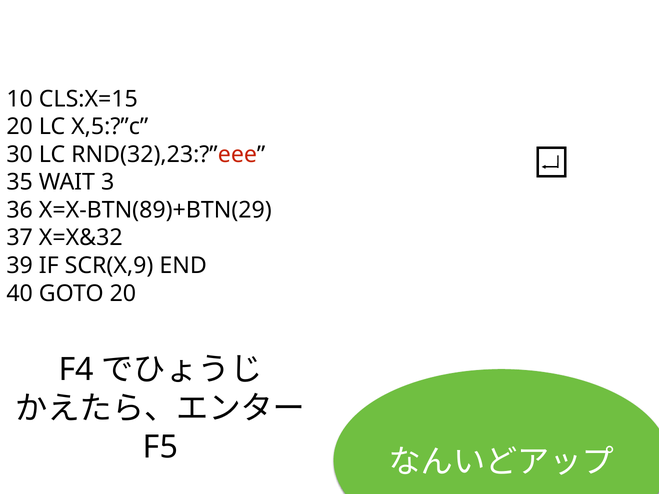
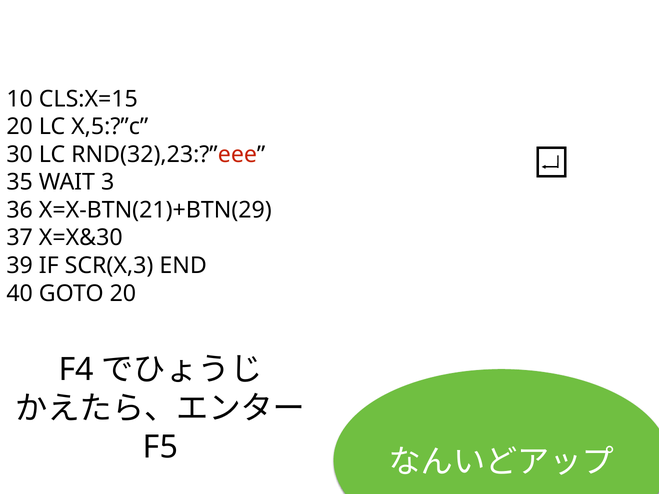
X=X-BTN(89)+BTN(29: X=X-BTN(89)+BTN(29 -> X=X-BTN(21)+BTN(29
X=X&32: X=X&32 -> X=X&30
SCR(X,9: SCR(X,9 -> SCR(X,3
